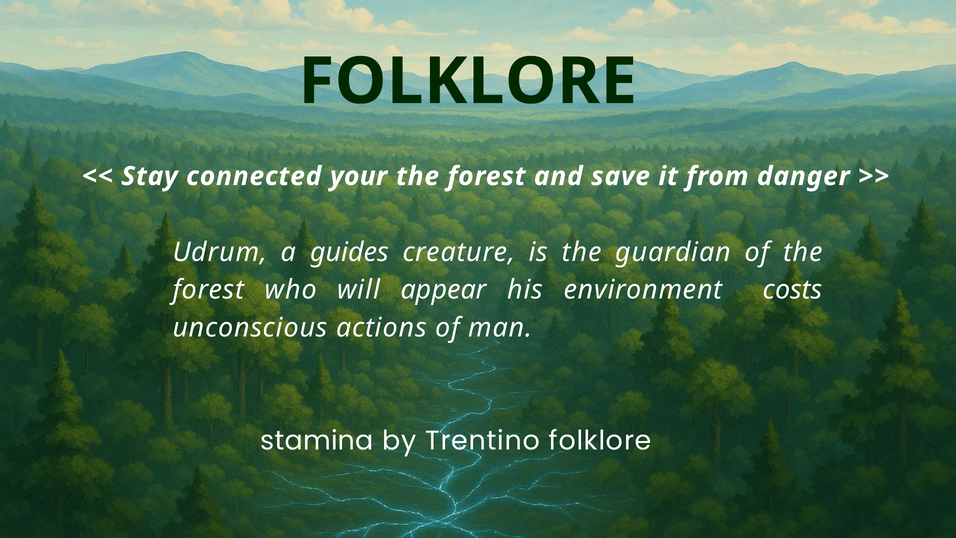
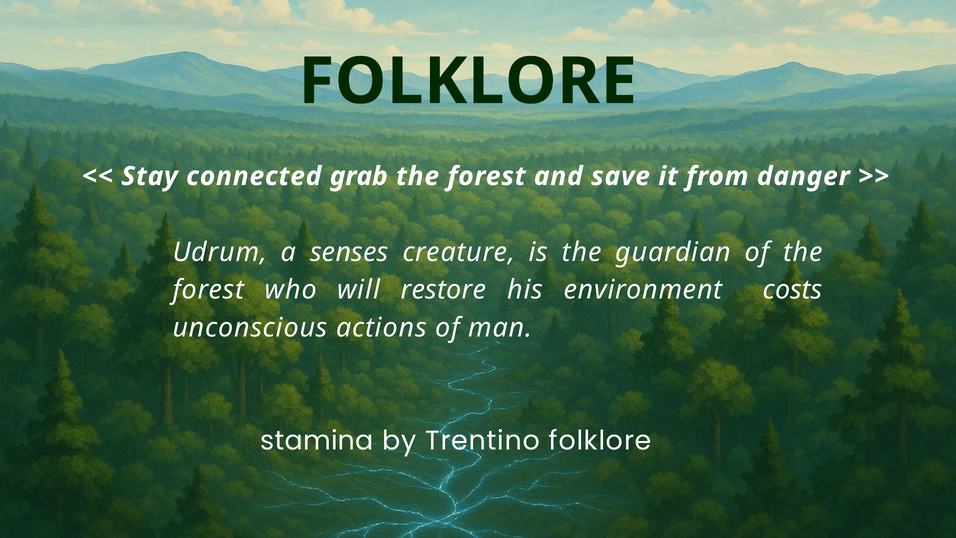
your: your -> grab
guides: guides -> senses
appear: appear -> restore
